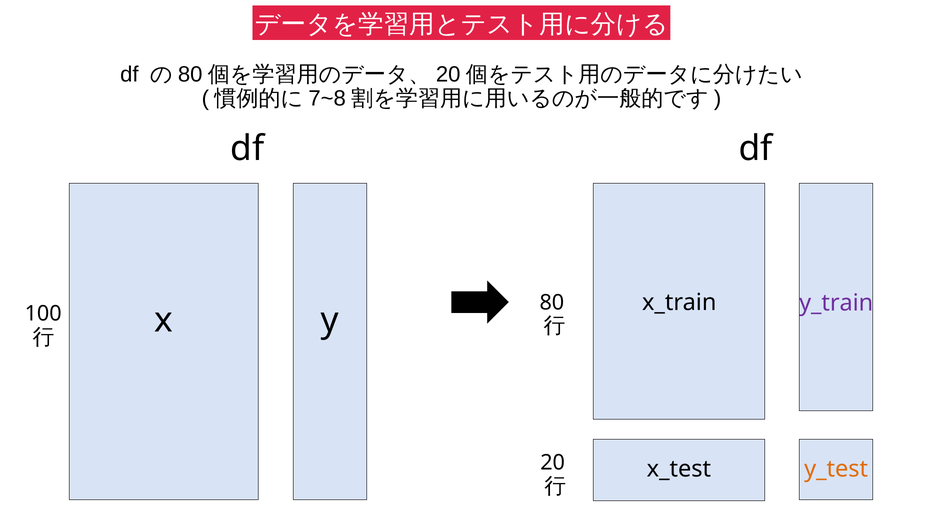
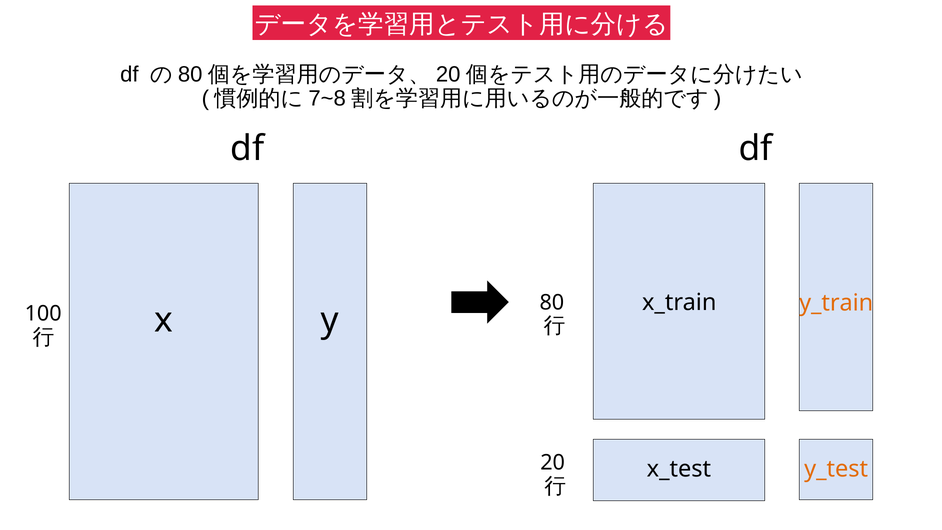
y_train colour: purple -> orange
